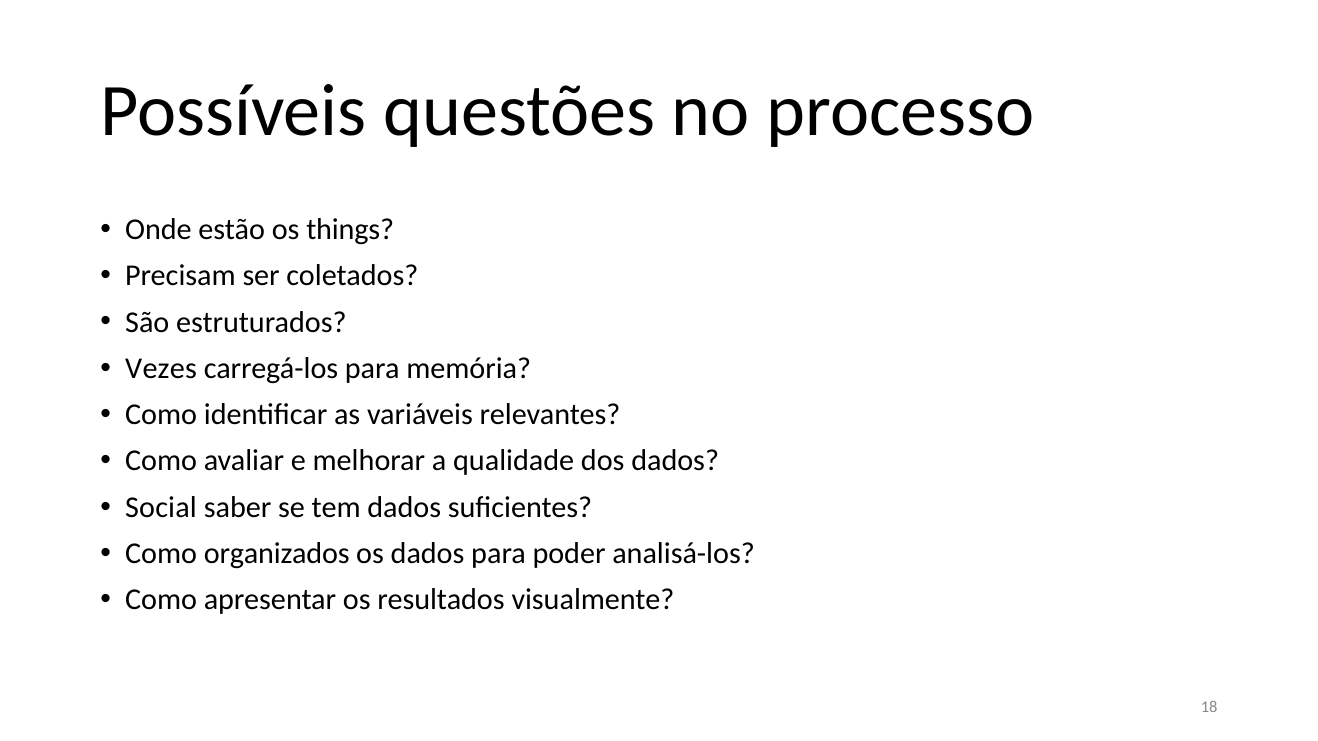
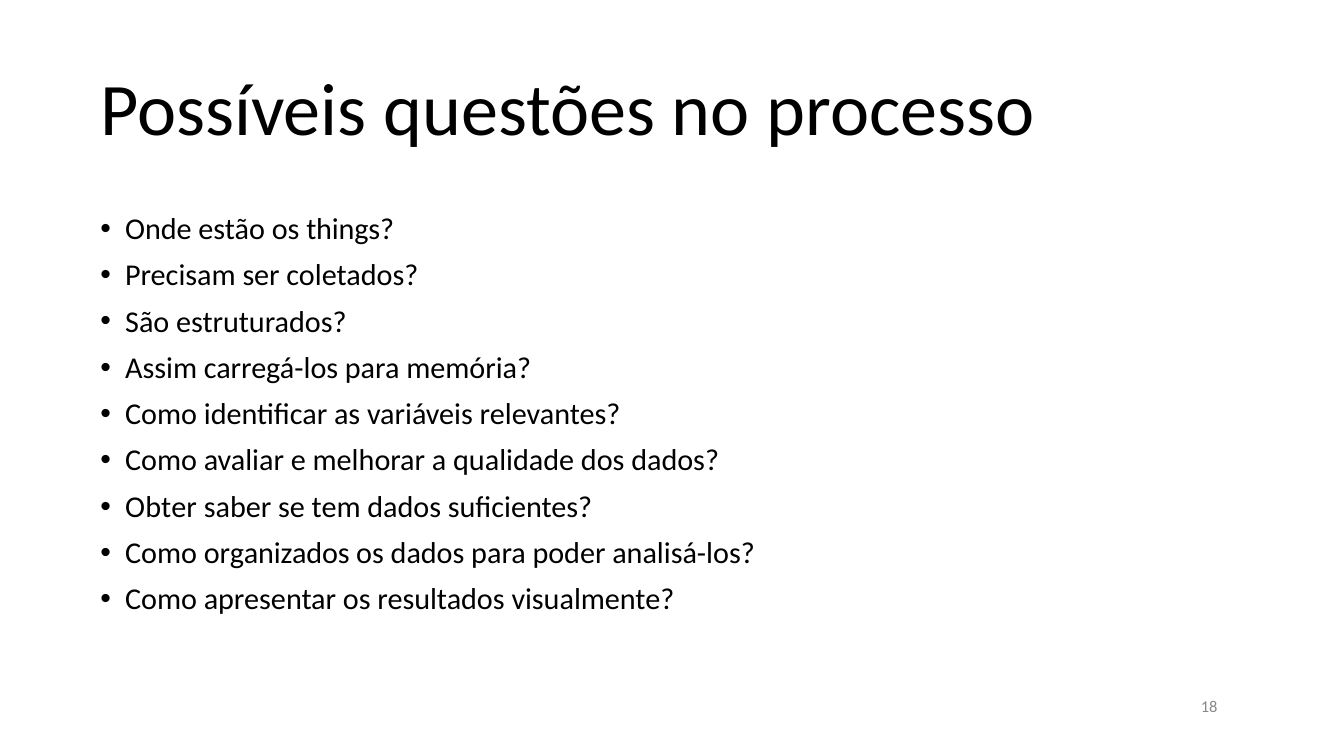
Vezes: Vezes -> Assim
Social: Social -> Obter
